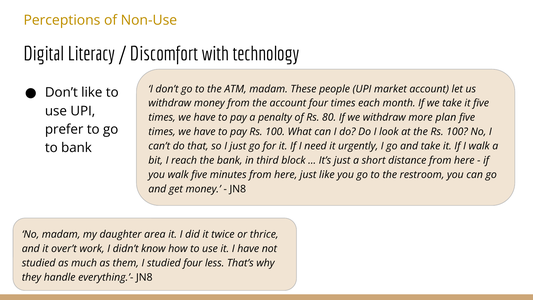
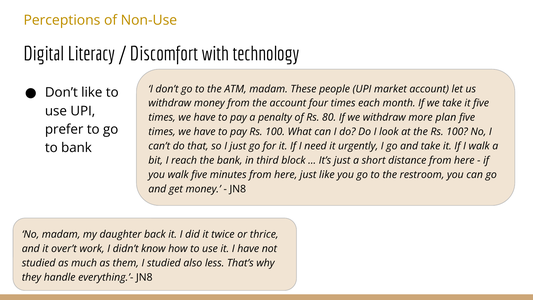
area: area -> back
studied four: four -> also
